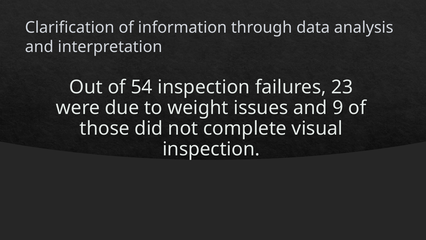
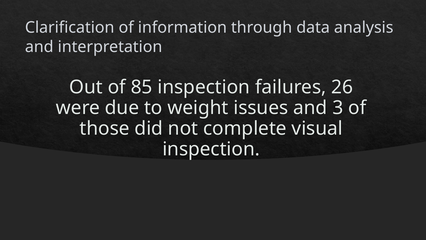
54: 54 -> 85
23: 23 -> 26
9: 9 -> 3
